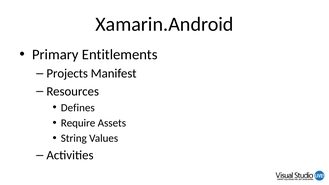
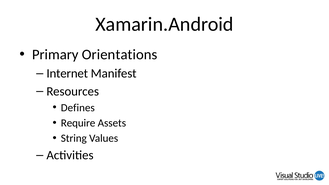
Entitlements: Entitlements -> Orientations
Projects: Projects -> Internet
